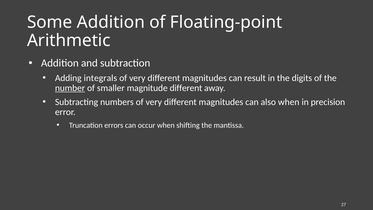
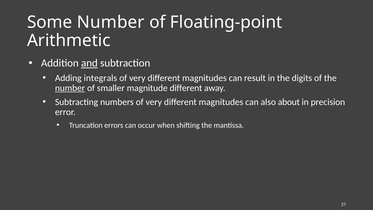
Some Addition: Addition -> Number
and underline: none -> present
also when: when -> about
